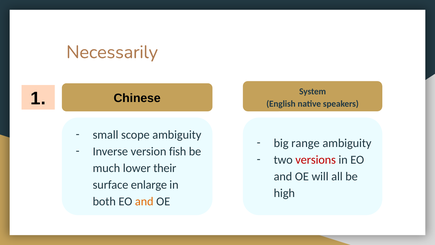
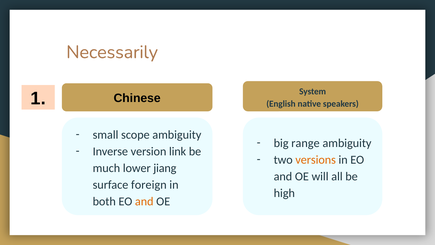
fish: fish -> link
versions colour: red -> orange
their: their -> jiang
enlarge: enlarge -> foreign
